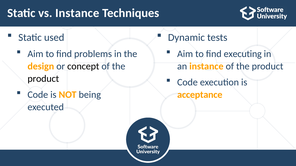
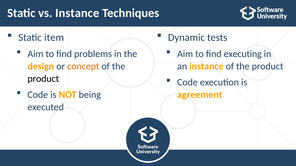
used: used -> item
concept colour: black -> orange
acceptance: acceptance -> agreement
